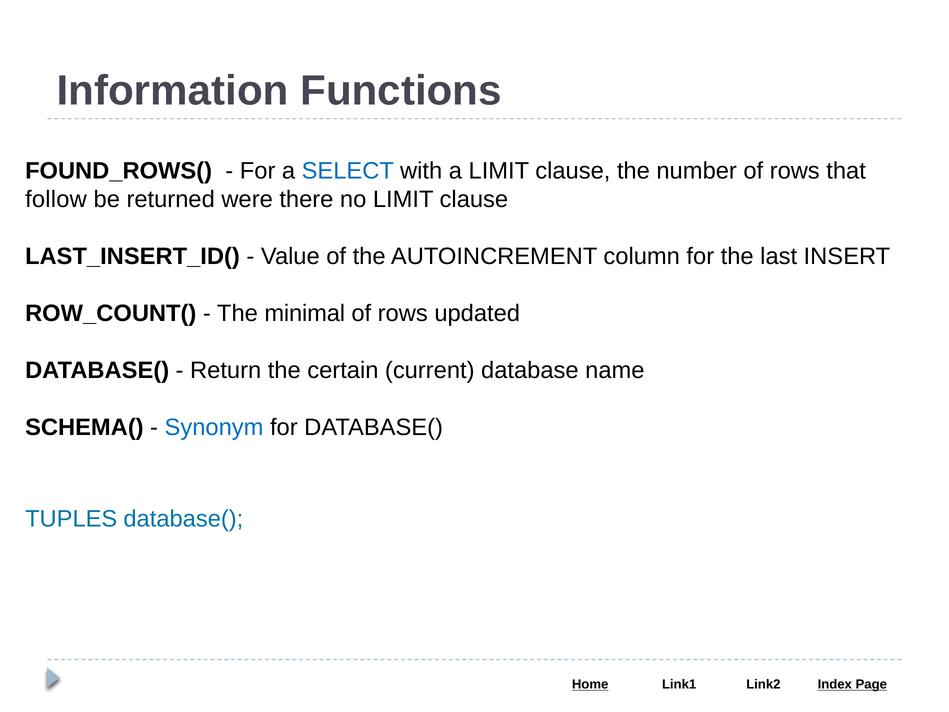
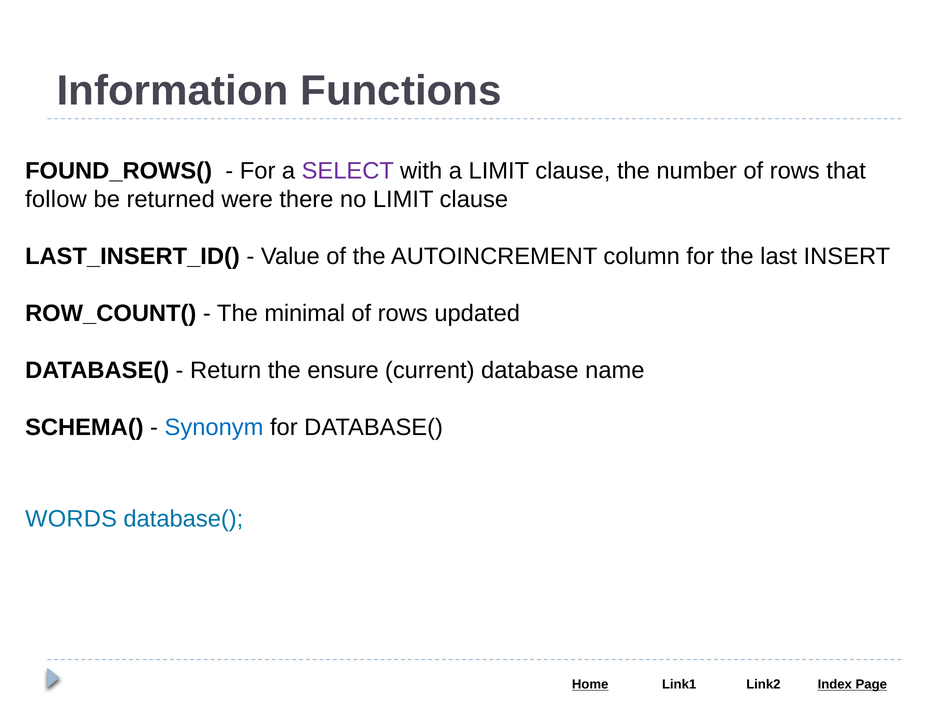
SELECT colour: blue -> purple
certain: certain -> ensure
TUPLES: TUPLES -> WORDS
